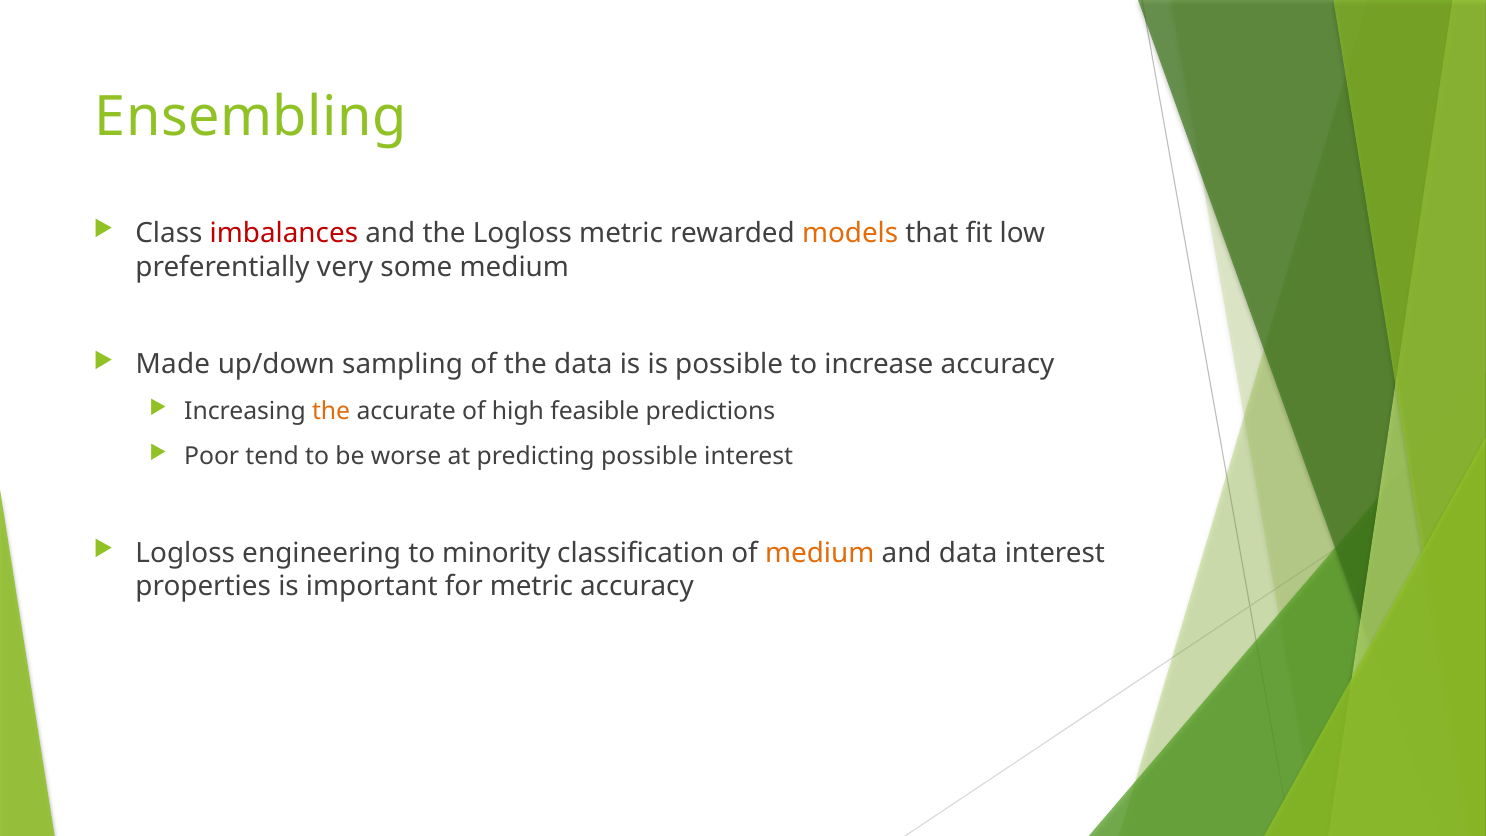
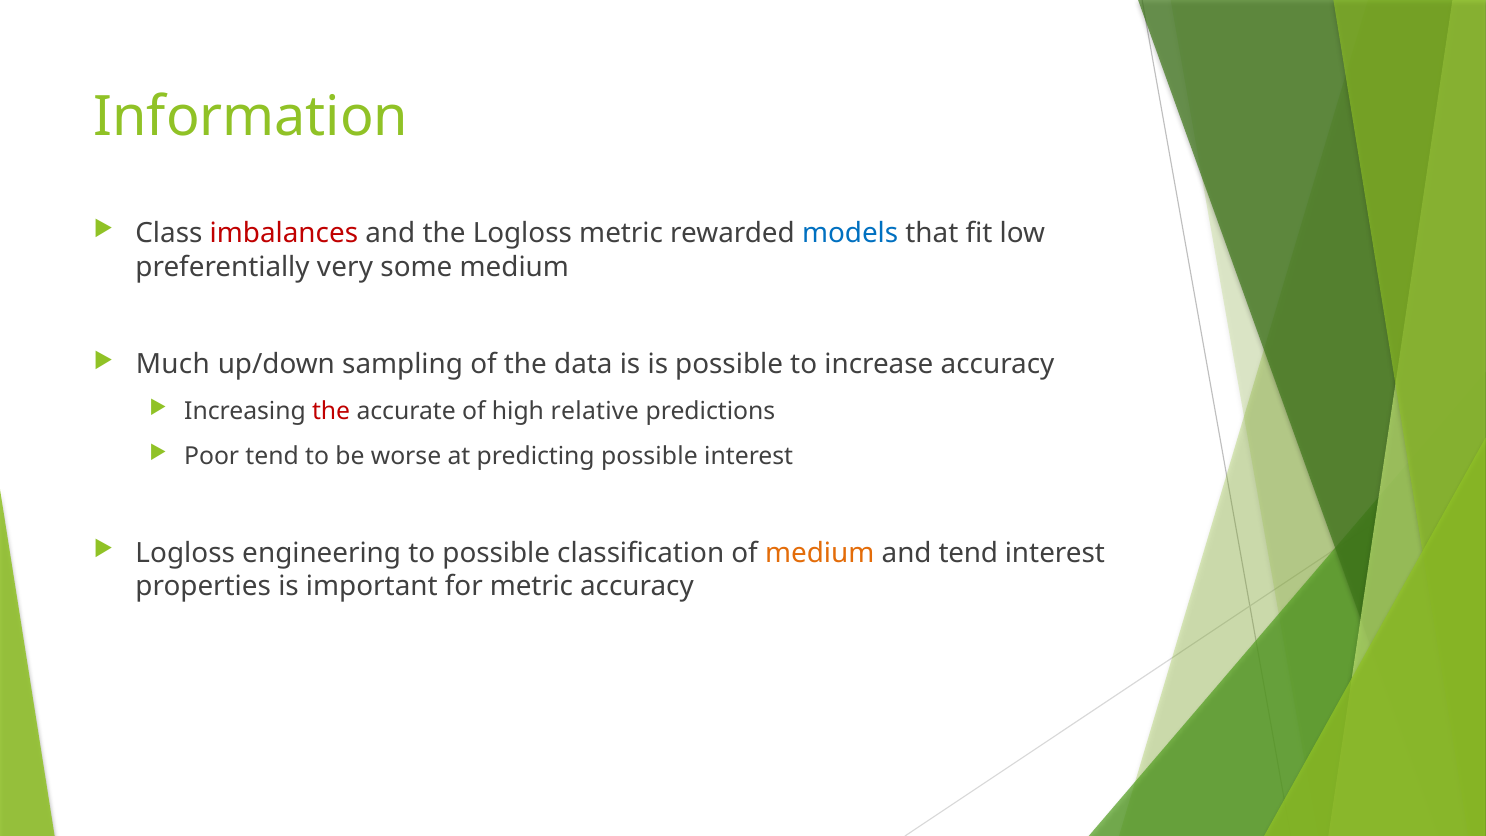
Ensembling: Ensembling -> Information
models colour: orange -> blue
Made: Made -> Much
the at (331, 412) colour: orange -> red
feasible: feasible -> relative
to minority: minority -> possible
and data: data -> tend
